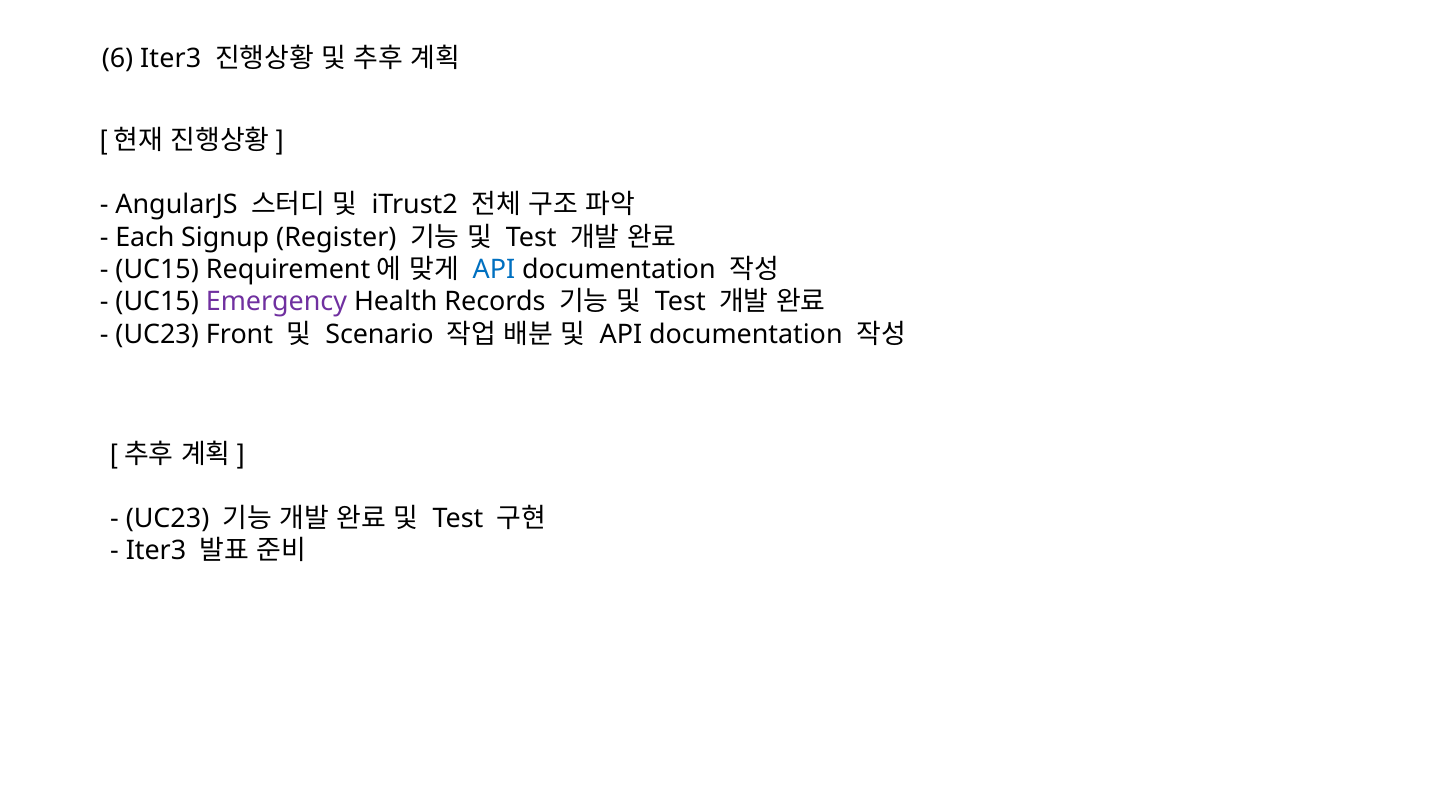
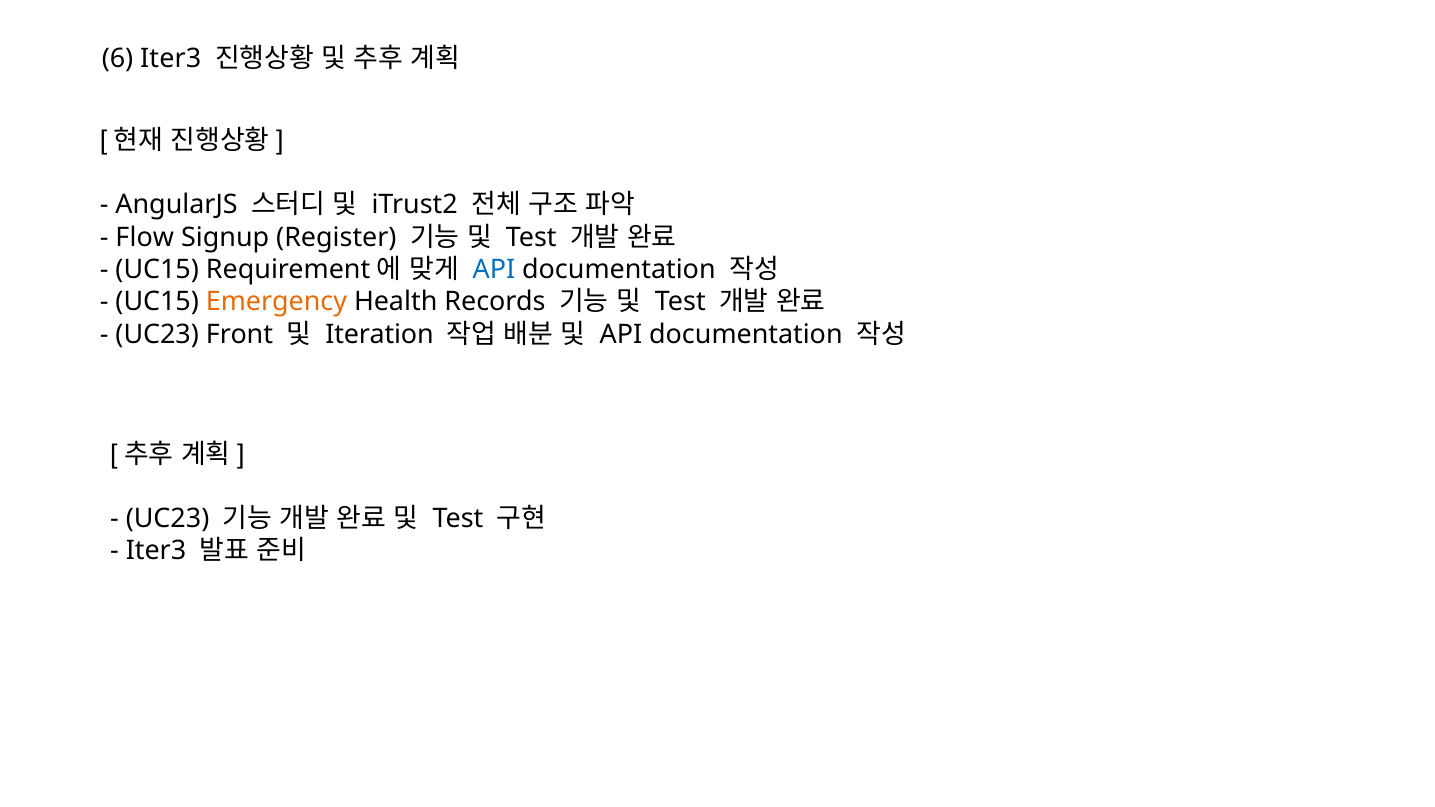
Each: Each -> Flow
Emergency colour: purple -> orange
Scenario: Scenario -> Iteration
